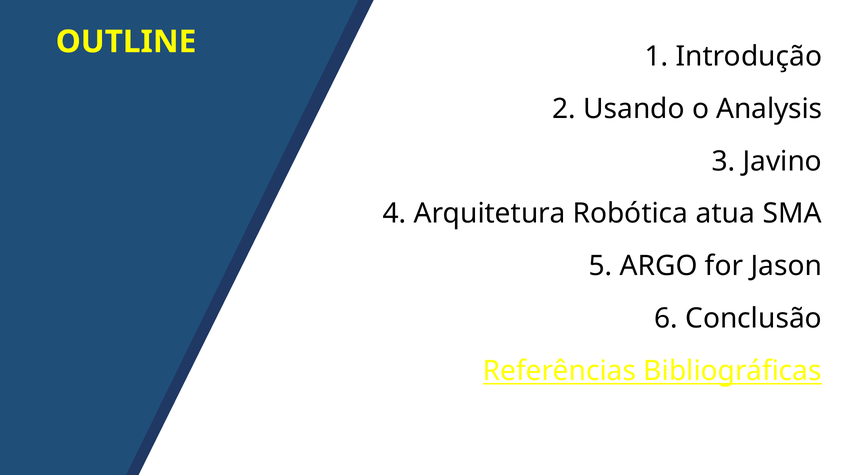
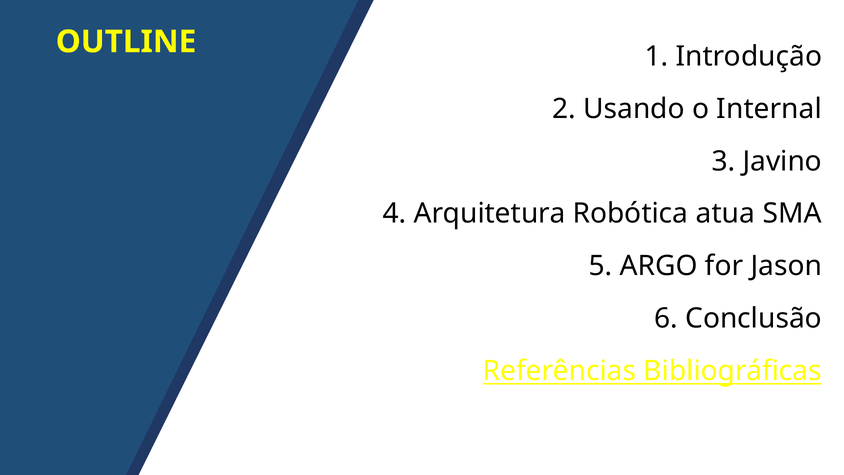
Analysis: Analysis -> Internal
